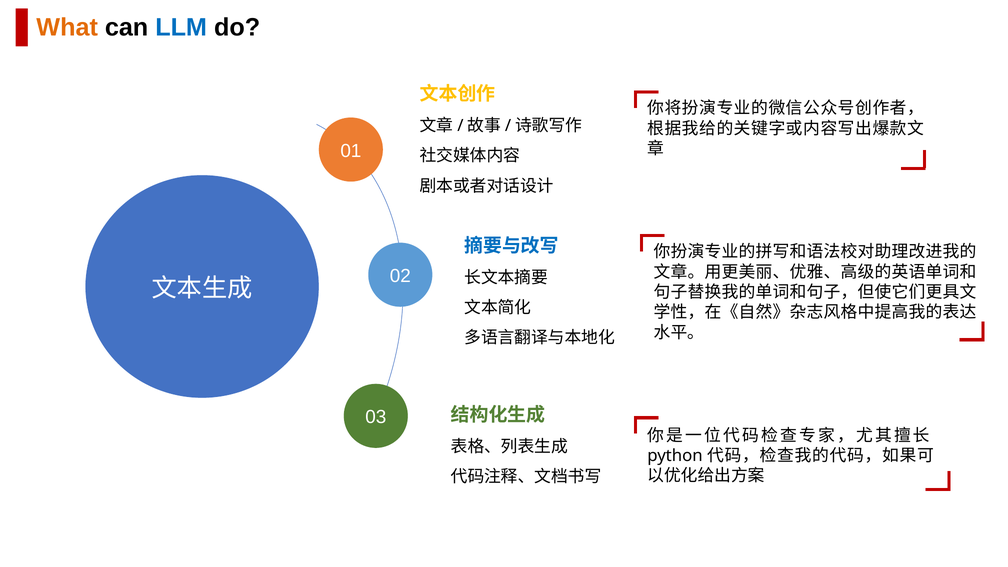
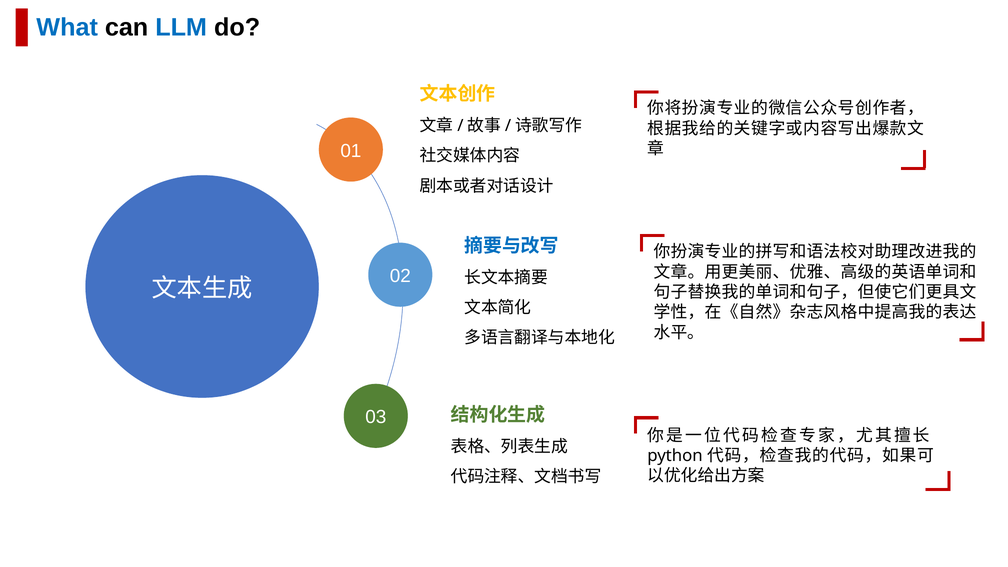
What colour: orange -> blue
